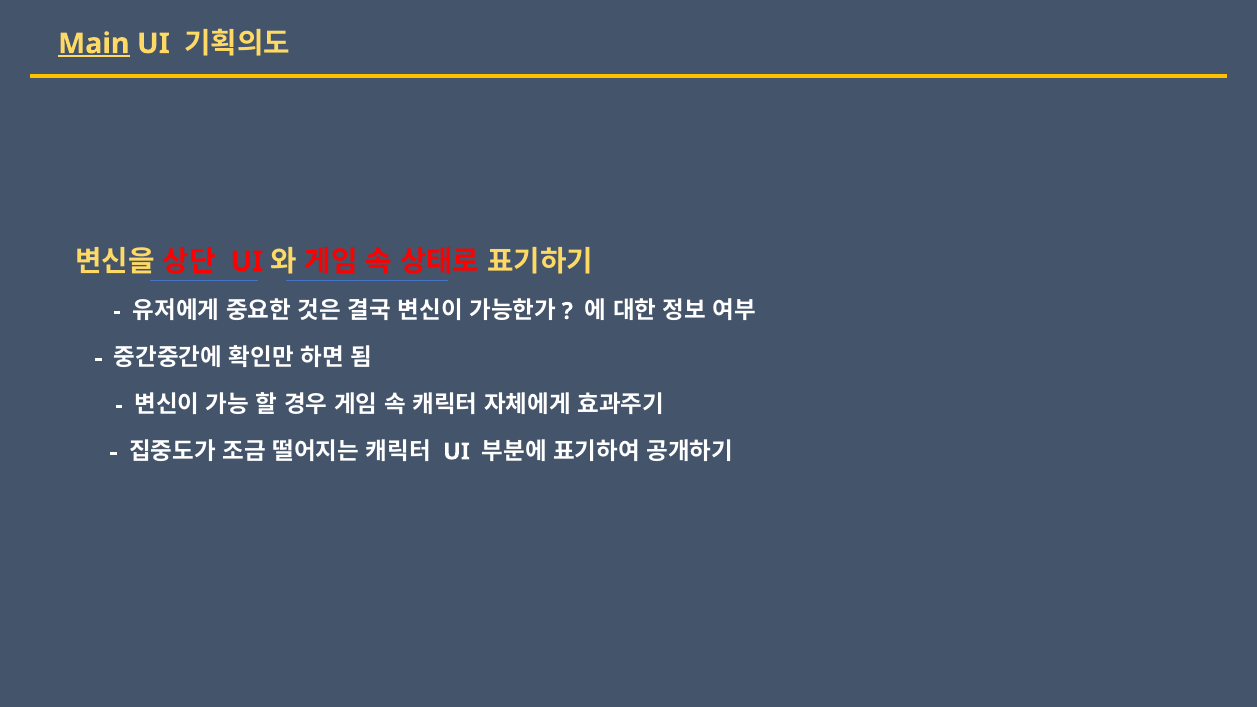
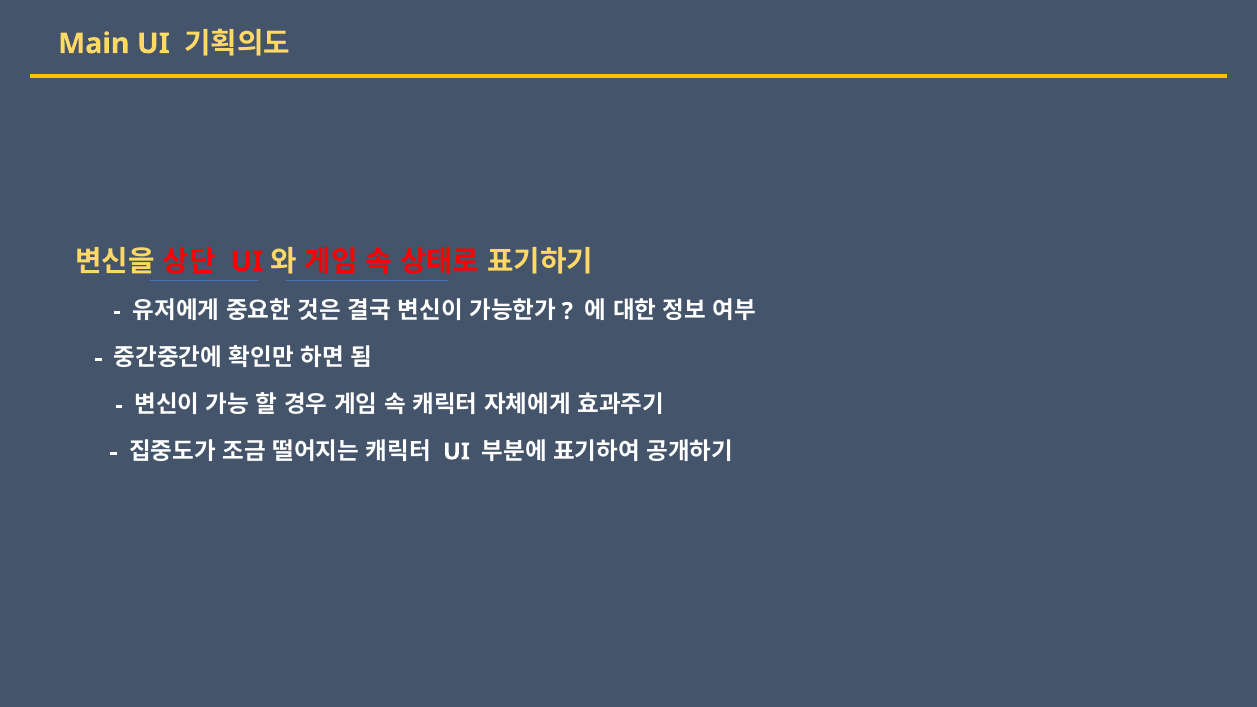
Main underline: present -> none
